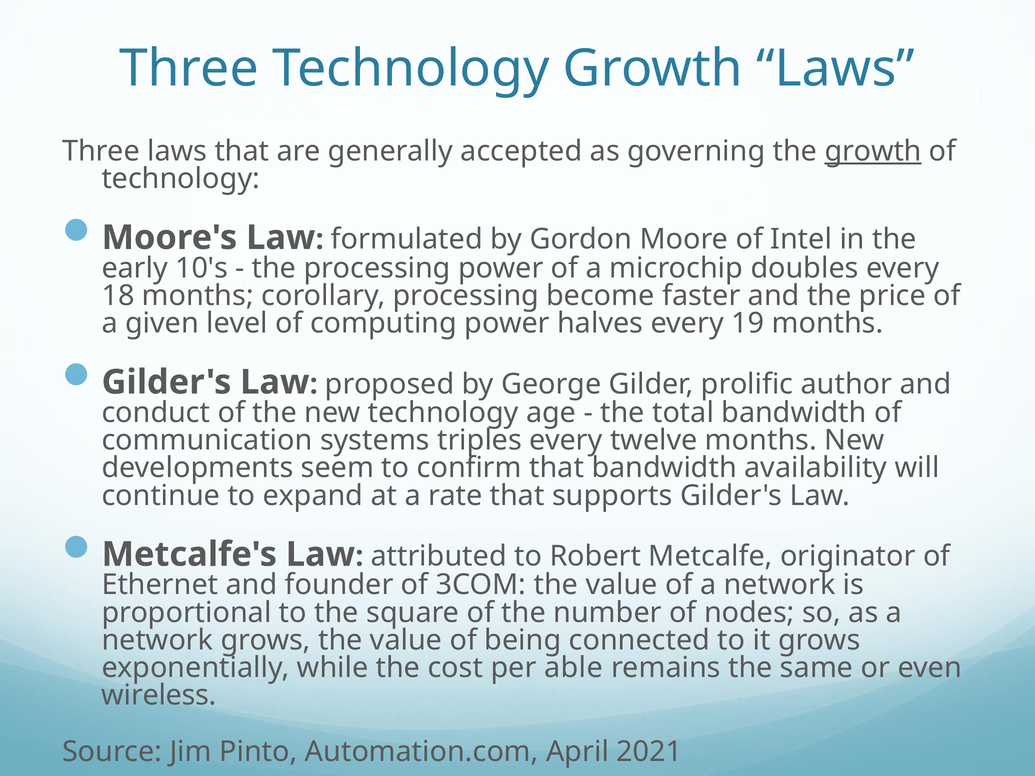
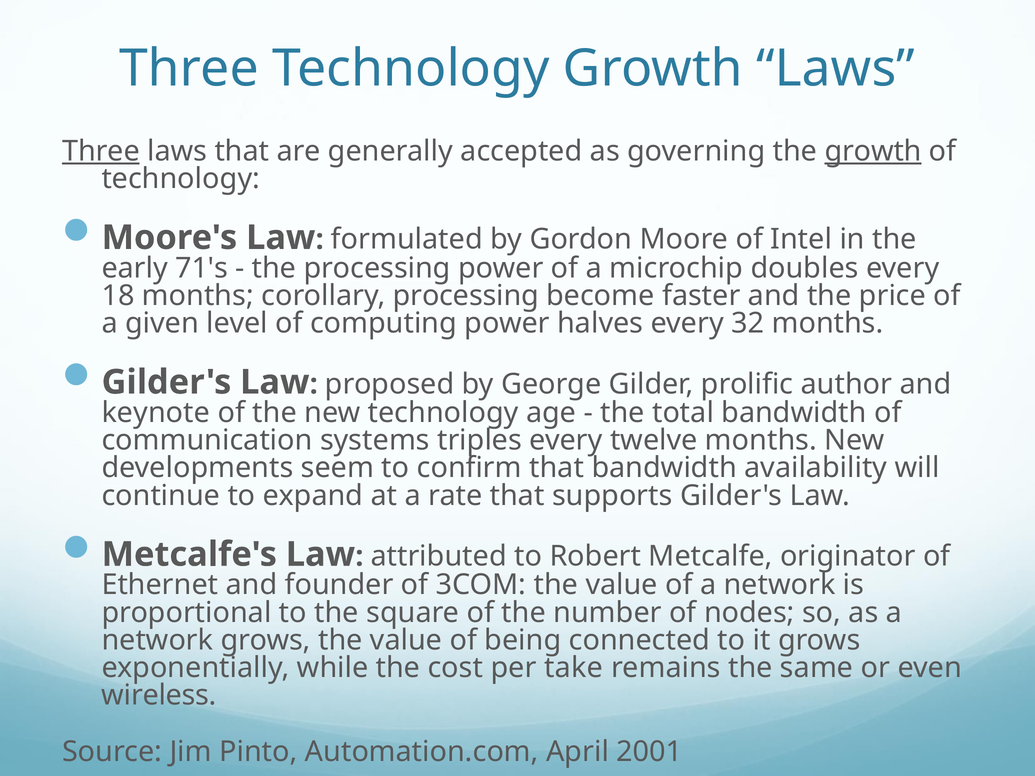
Three at (101, 151) underline: none -> present
10's: 10's -> 71's
19: 19 -> 32
conduct: conduct -> keynote
able: able -> take
2021: 2021 -> 2001
